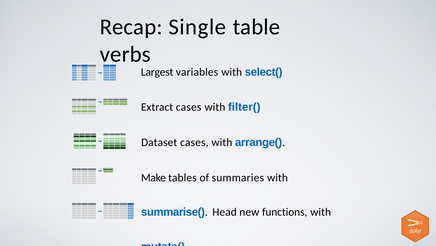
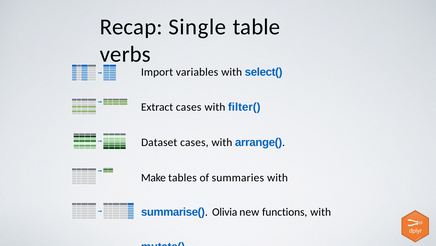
Largest: Largest -> Import
Head: Head -> Olivia
